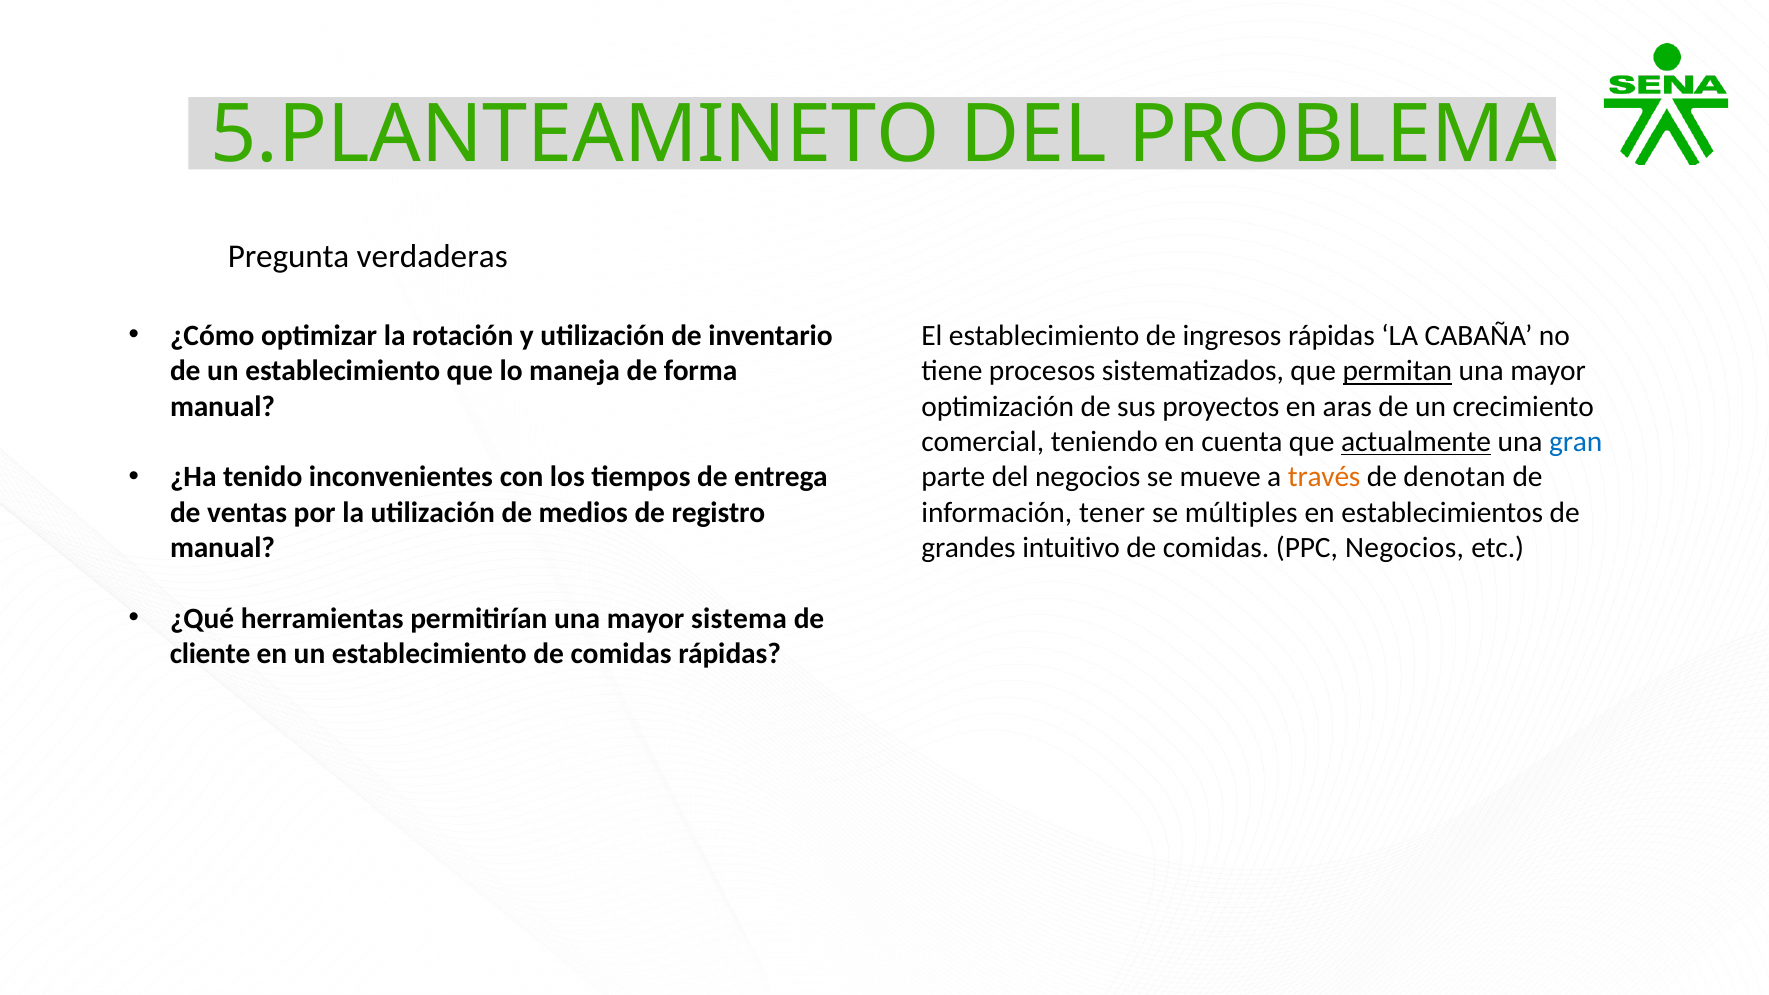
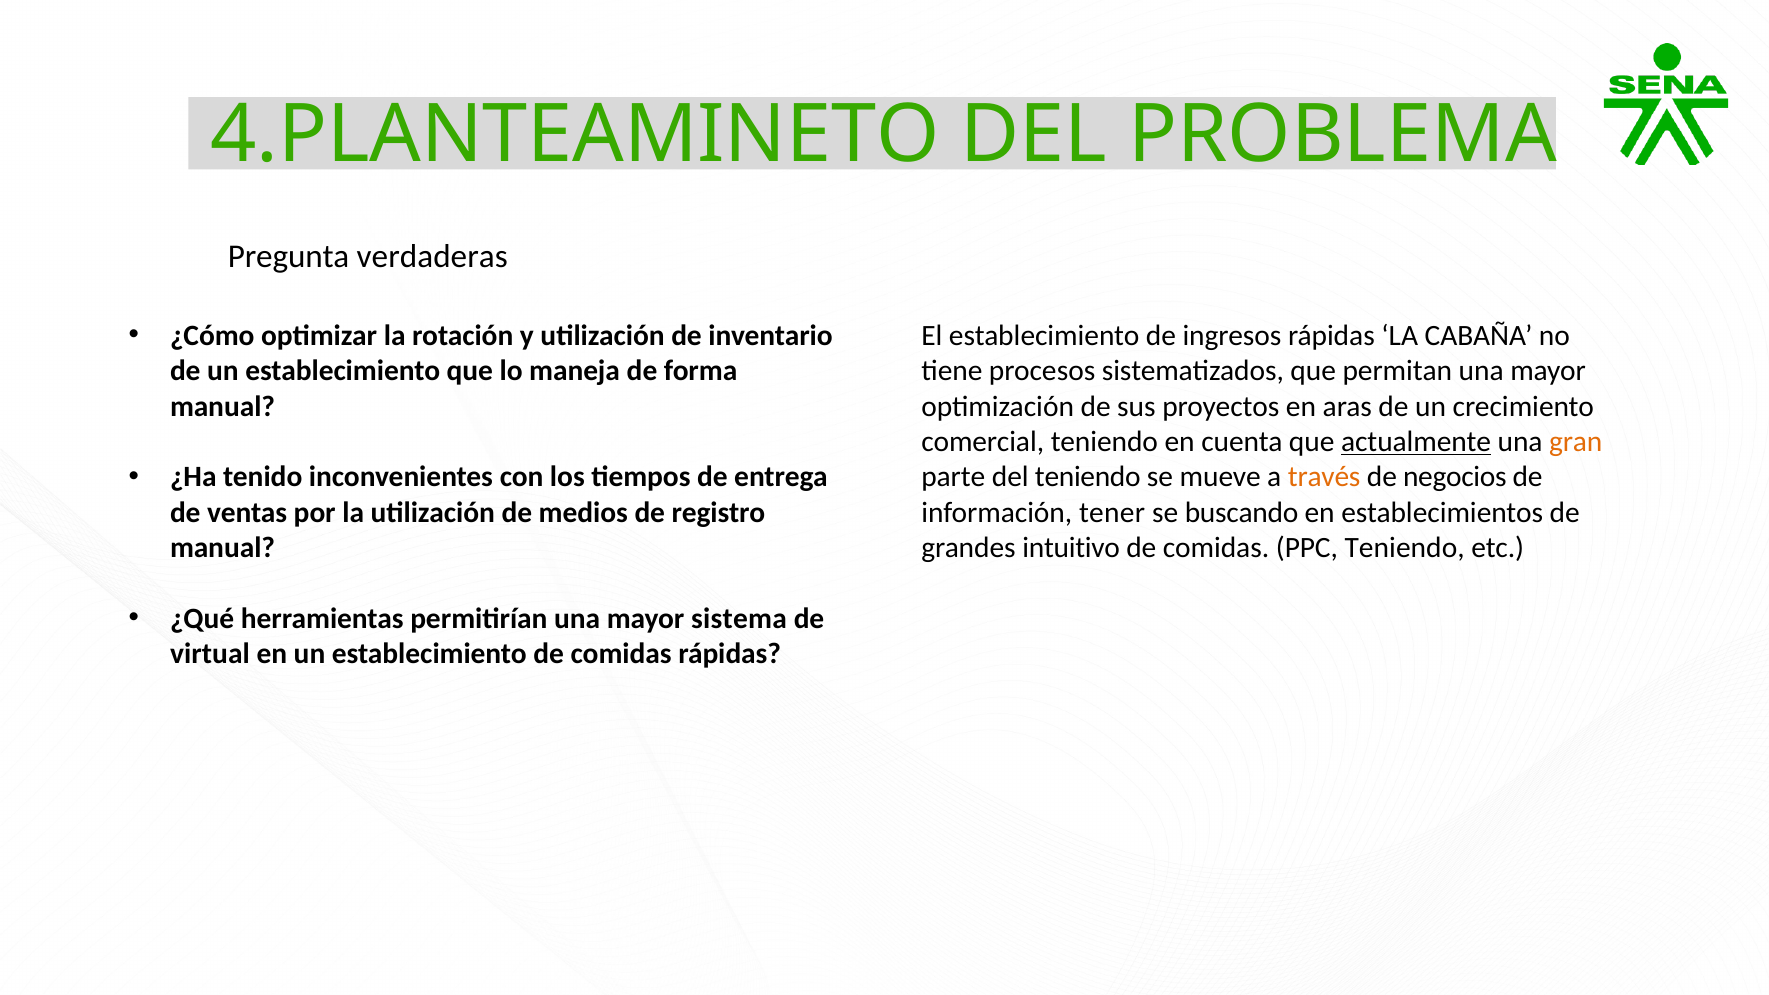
5.PLANTEAMINETO: 5.PLANTEAMINETO -> 4.PLANTEAMINETO
permitan underline: present -> none
gran colour: blue -> orange
del negocios: negocios -> teniendo
denotan: denotan -> negocios
múltiples: múltiples -> buscando
PPC Negocios: Negocios -> Teniendo
cliente: cliente -> virtual
